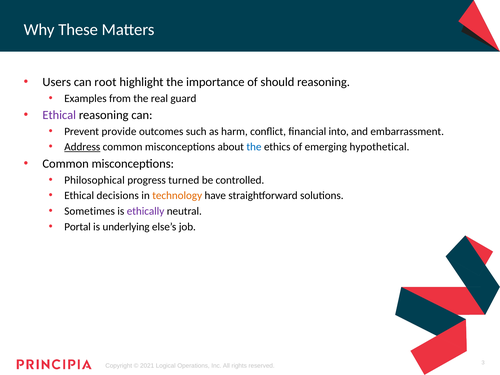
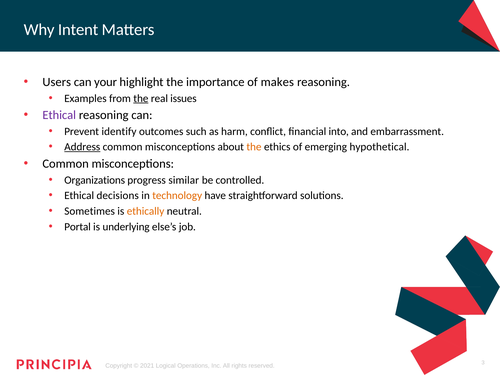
These: These -> Intent
root: root -> your
should: should -> makes
the at (141, 98) underline: none -> present
guard: guard -> issues
provide: provide -> identify
the at (254, 147) colour: blue -> orange
Philosophical: Philosophical -> Organizations
turned: turned -> similar
ethically colour: purple -> orange
